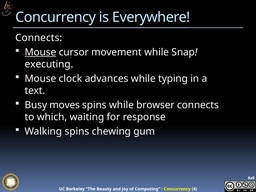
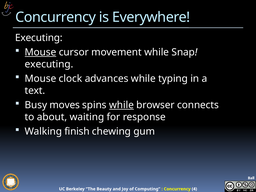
Connects at (39, 38): Connects -> Executing
while at (121, 105) underline: none -> present
which: which -> about
Walking spins: spins -> finish
